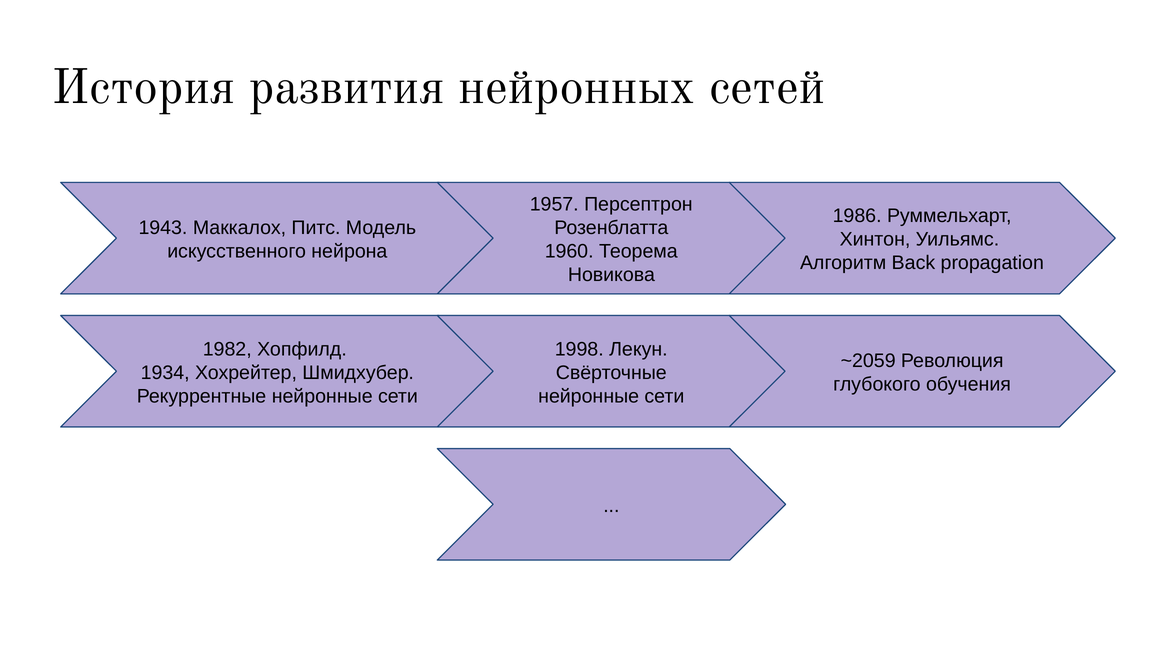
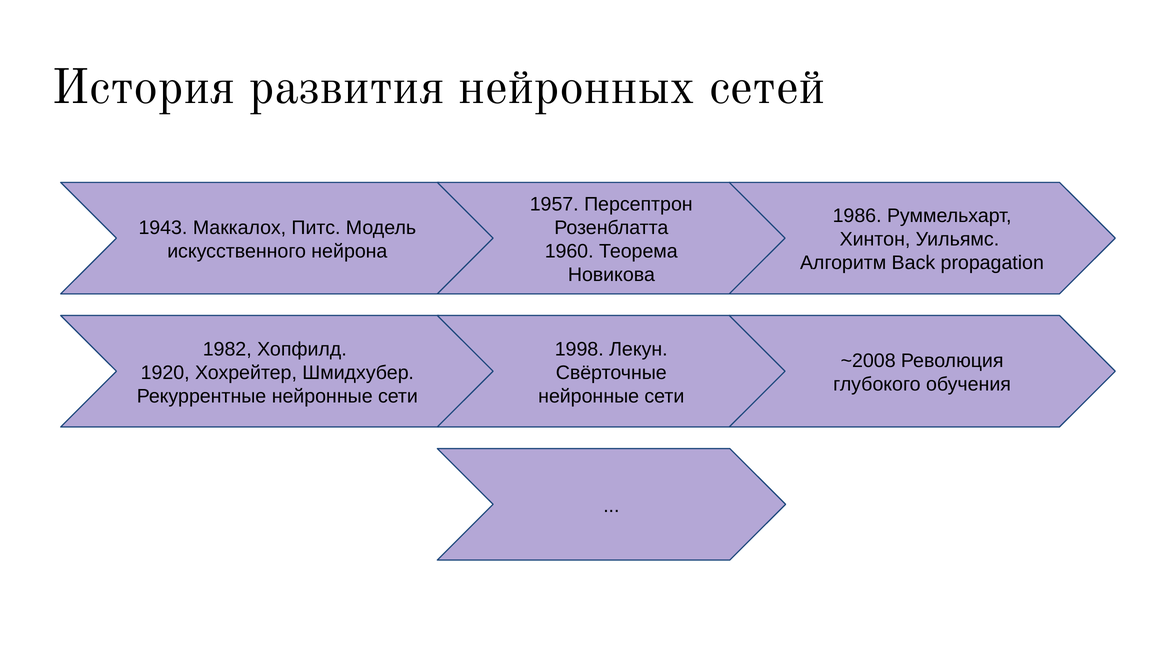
~2059: ~2059 -> ~2008
1934: 1934 -> 1920
